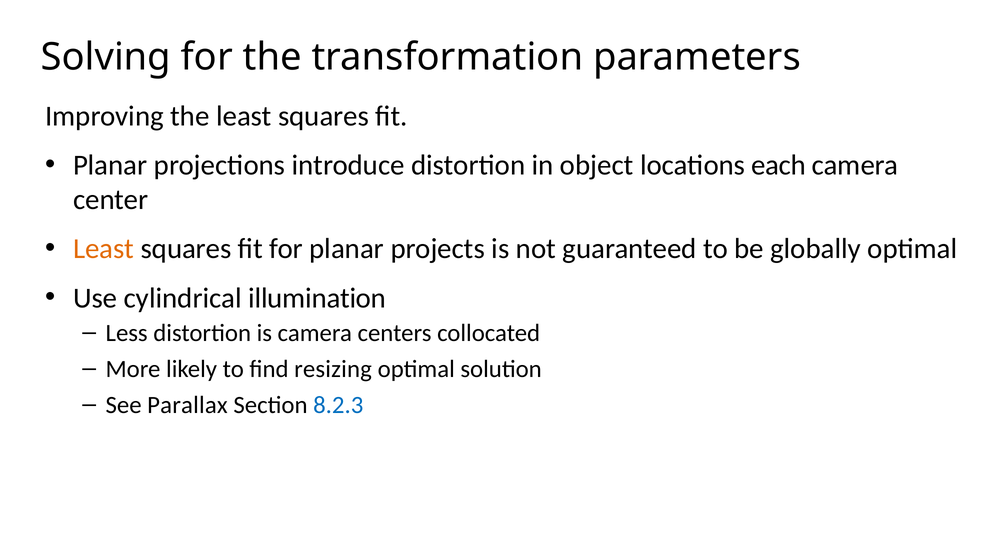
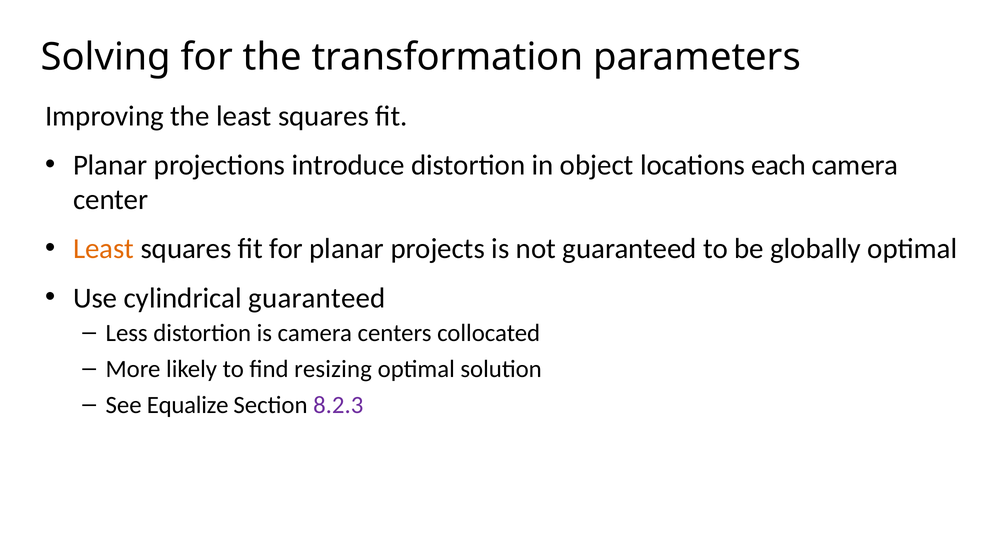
cylindrical illumination: illumination -> guaranteed
Parallax: Parallax -> Equalize
8.2.3 colour: blue -> purple
